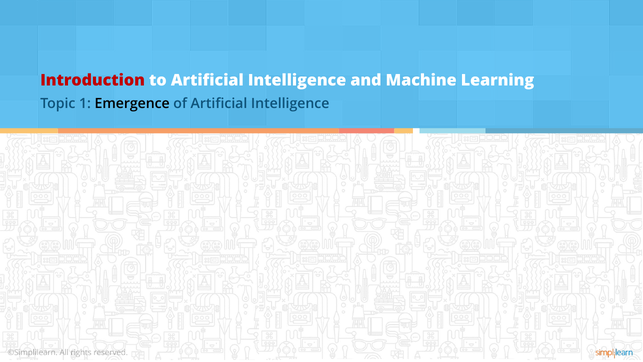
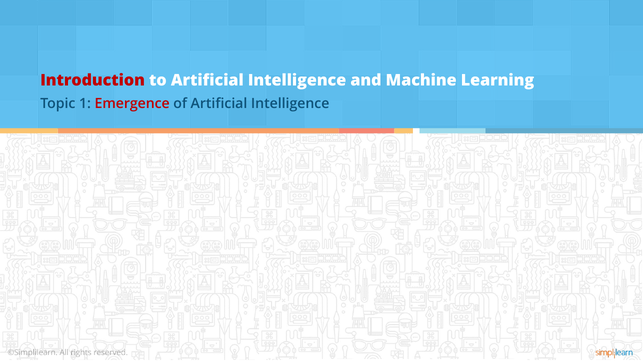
Emergence colour: black -> red
